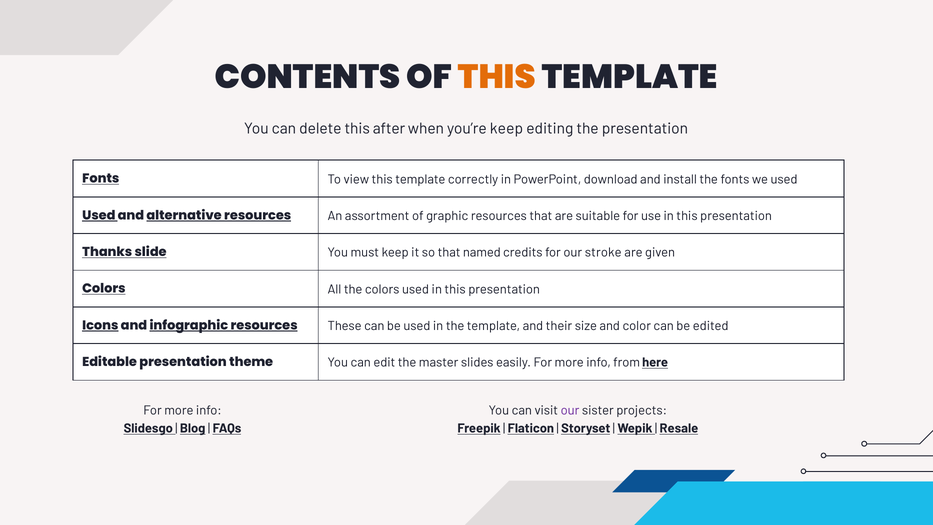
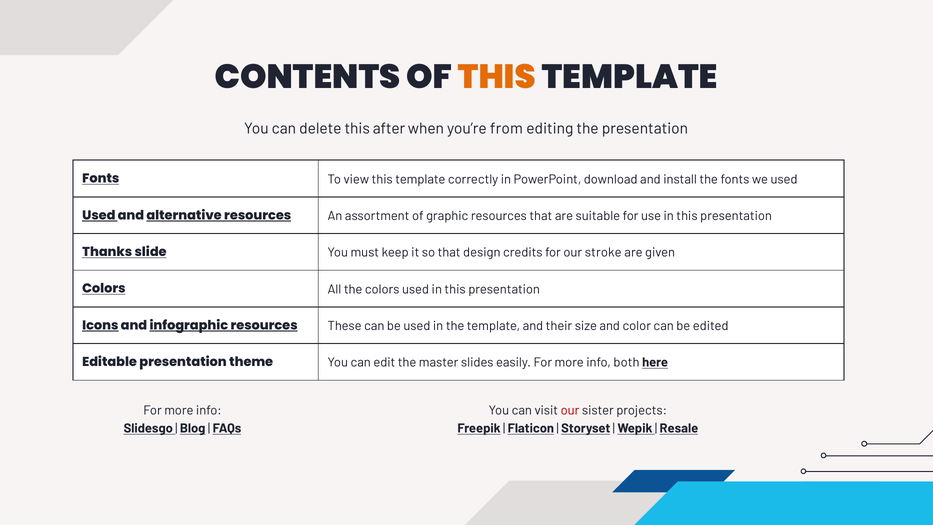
you’re keep: keep -> from
named: named -> design
from: from -> both
our at (570, 411) colour: purple -> red
